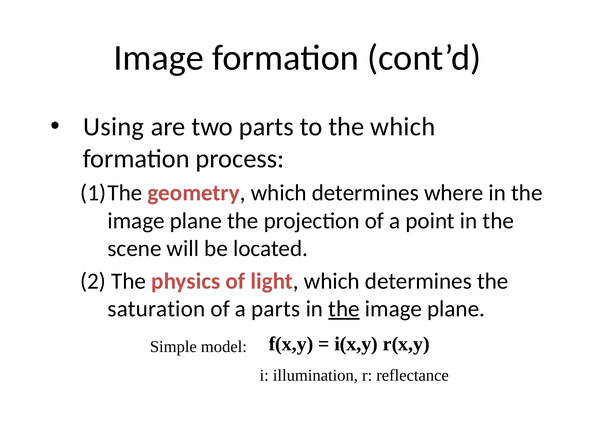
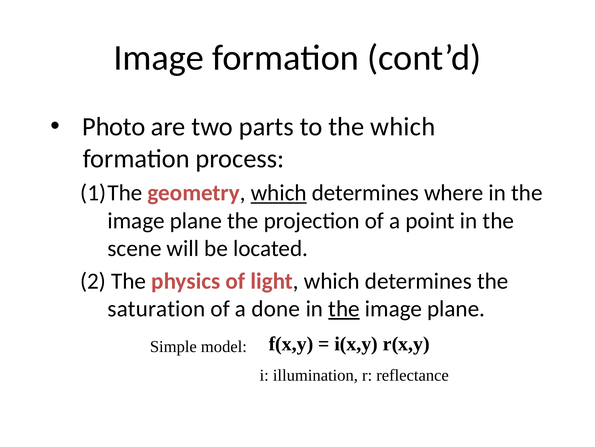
Using: Using -> Photo
which at (279, 193) underline: none -> present
a parts: parts -> done
